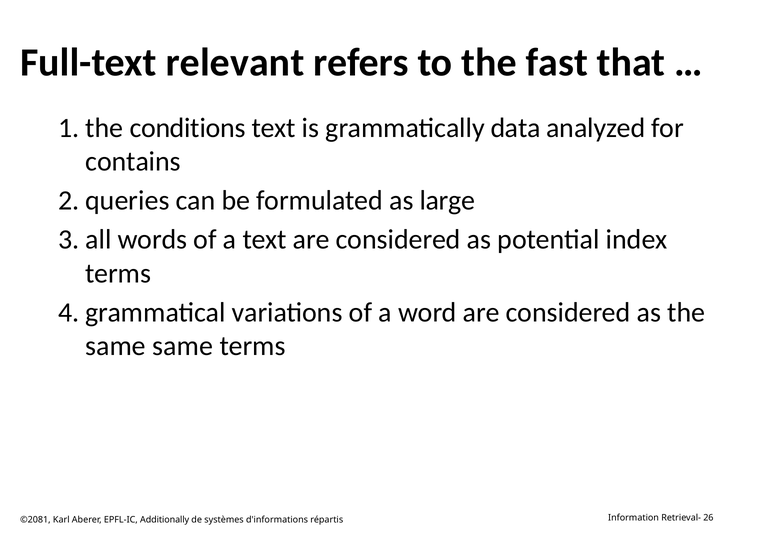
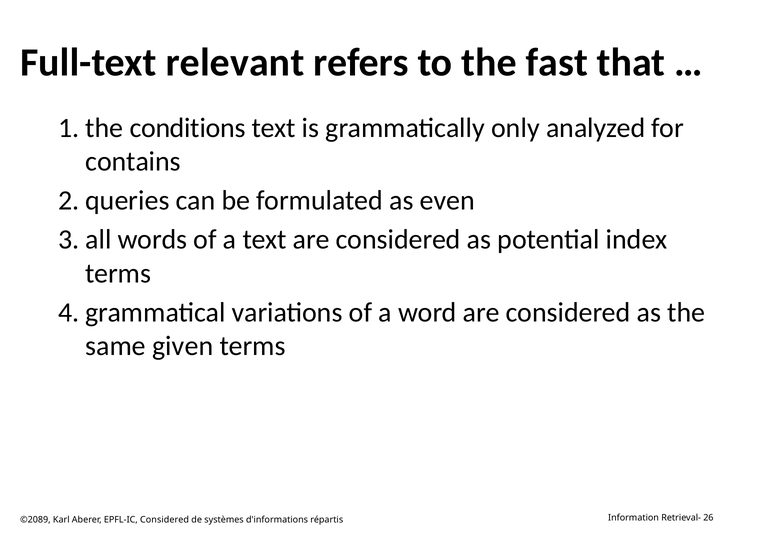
data: data -> only
large: large -> even
same same: same -> given
©2081: ©2081 -> ©2089
EPFL-IC Additionally: Additionally -> Considered
